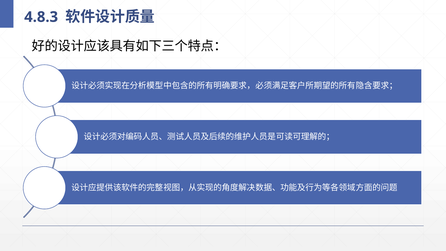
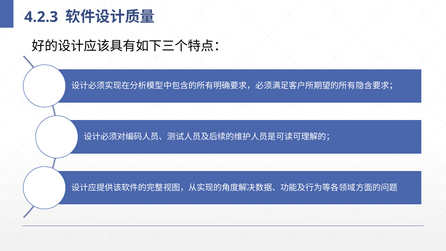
4.8.3: 4.8.3 -> 4.2.3
